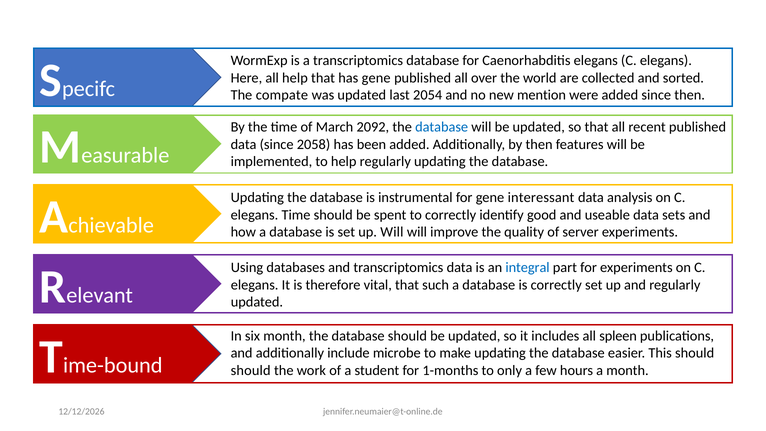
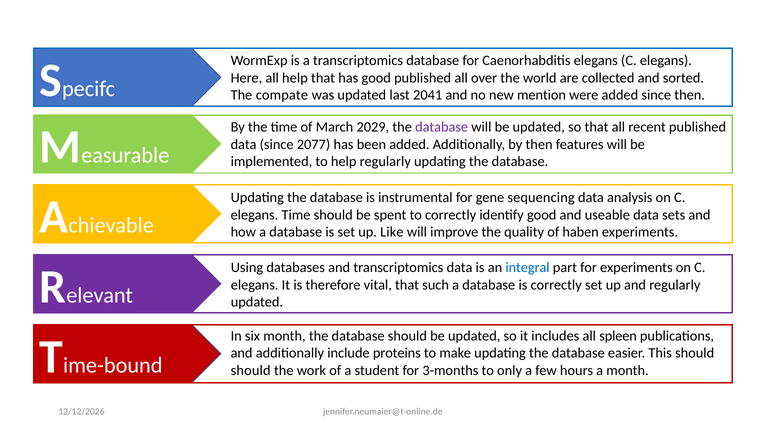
has gene: gene -> good
2054: 2054 -> 2041
2092: 2092 -> 2029
database at (442, 127) colour: blue -> purple
2058: 2058 -> 2077
interessant: interessant -> sequencing
up Will: Will -> Like
server: server -> haben
microbe: microbe -> proteins
1-months: 1-months -> 3-months
